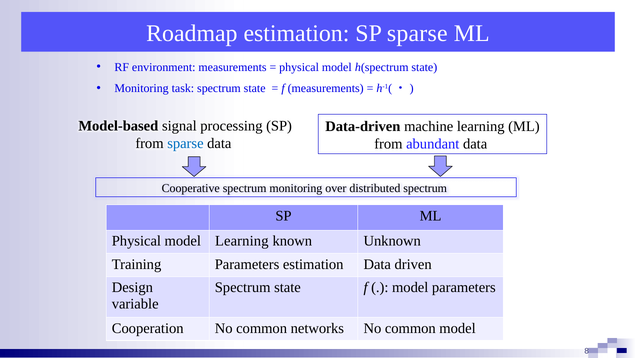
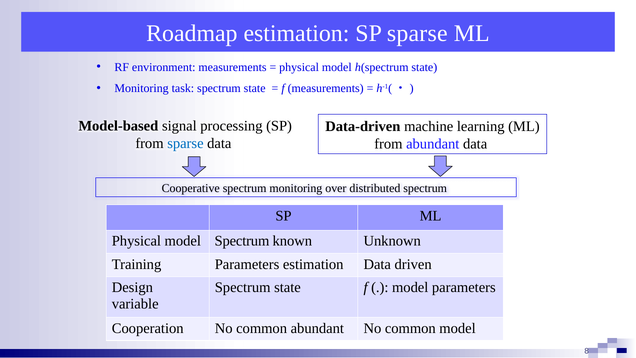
model Learning: Learning -> Spectrum
common networks: networks -> abundant
